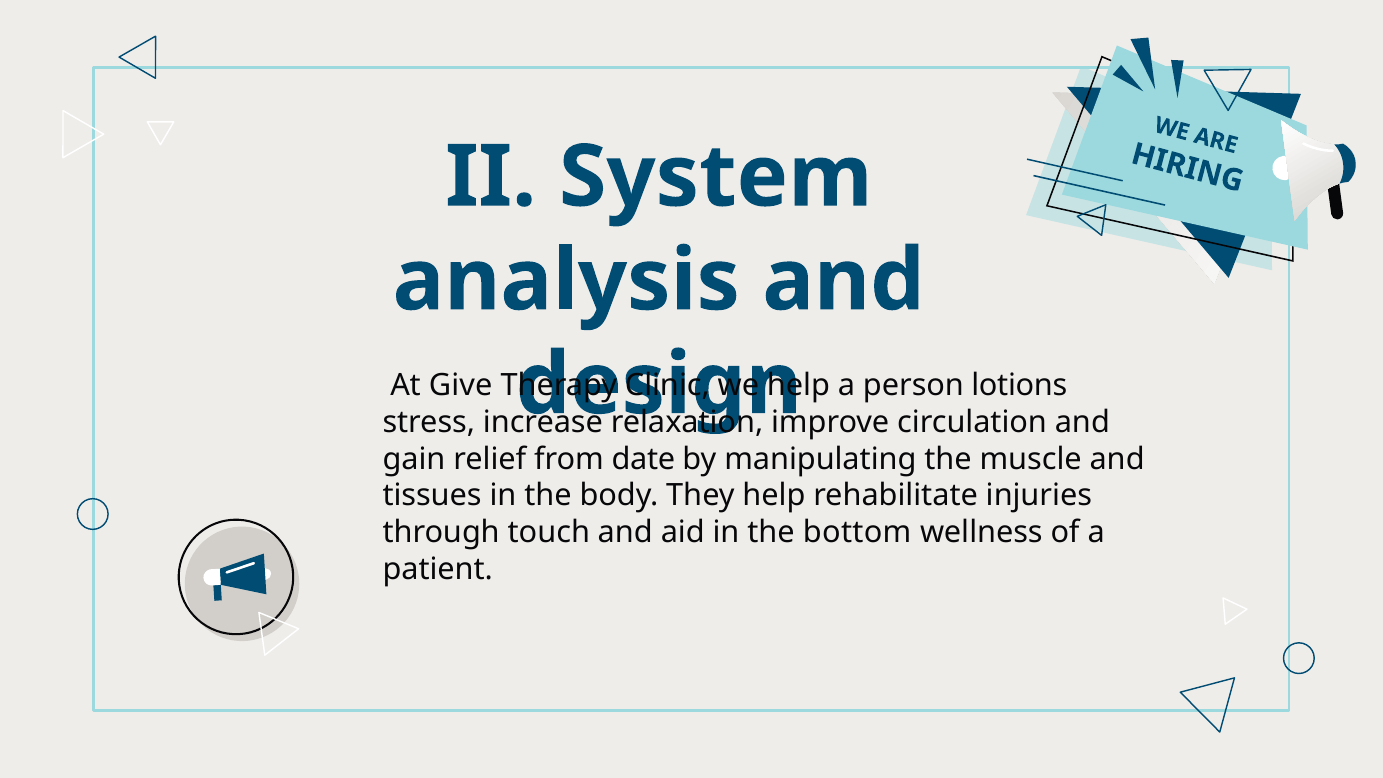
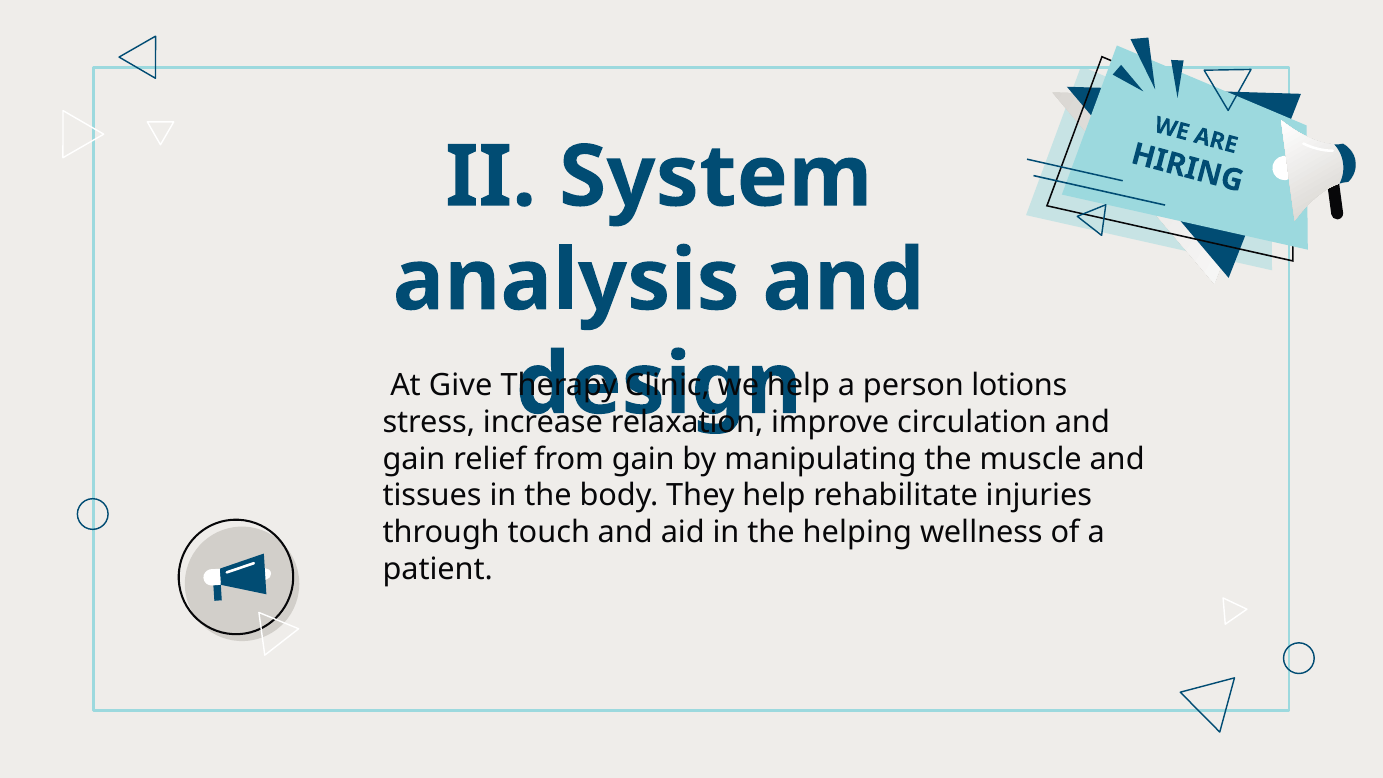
from date: date -> gain
bottom: bottom -> helping
